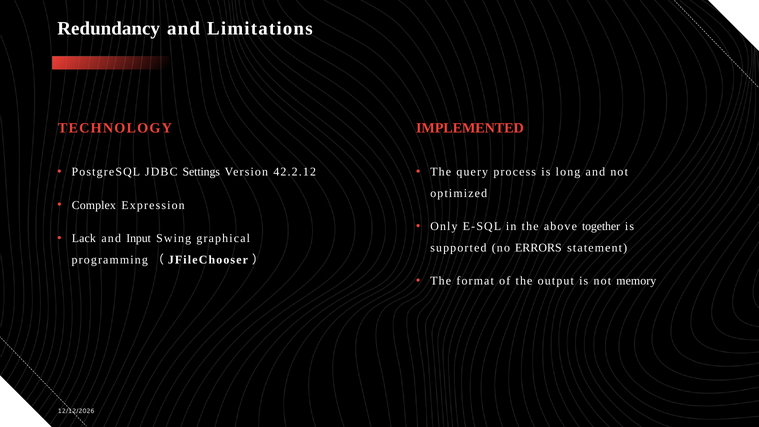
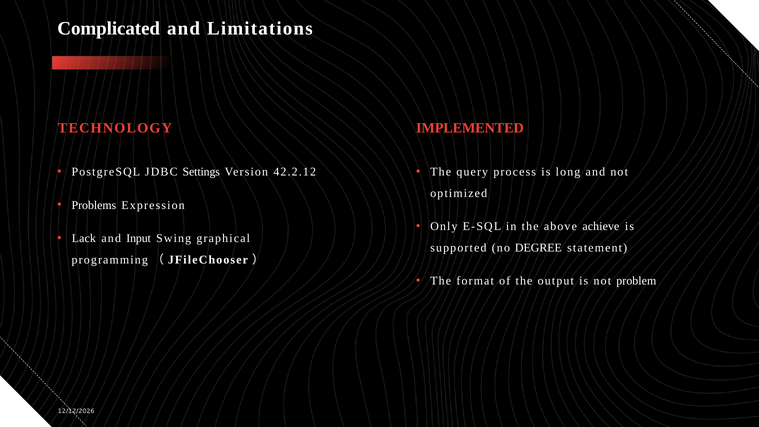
Redundancy: Redundancy -> Complicated
Complex: Complex -> Problems
together: together -> achieve
ERRORS: ERRORS -> DEGREE
memory: memory -> problem
